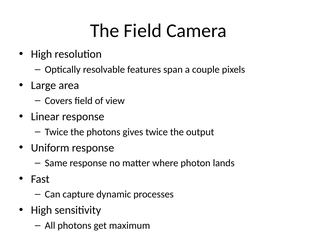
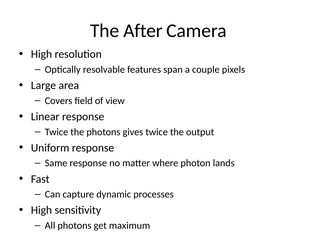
The Field: Field -> After
